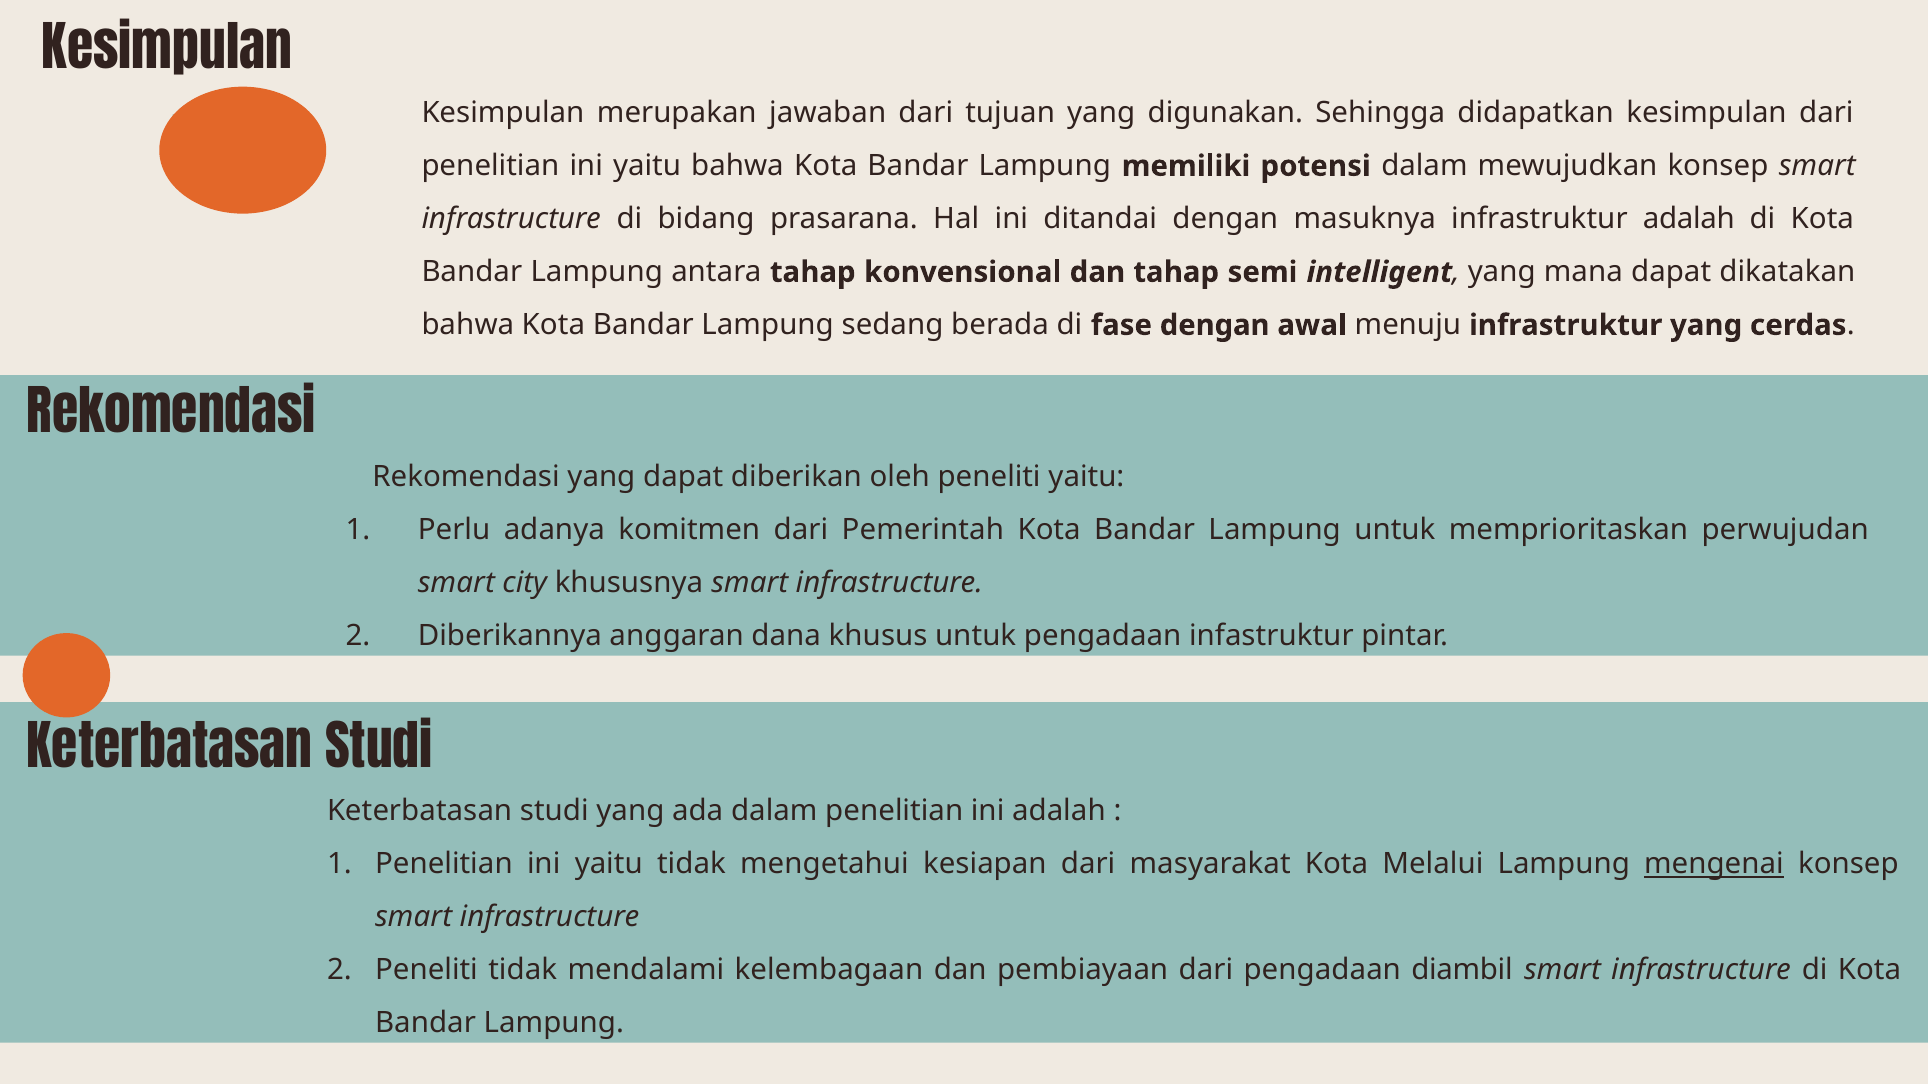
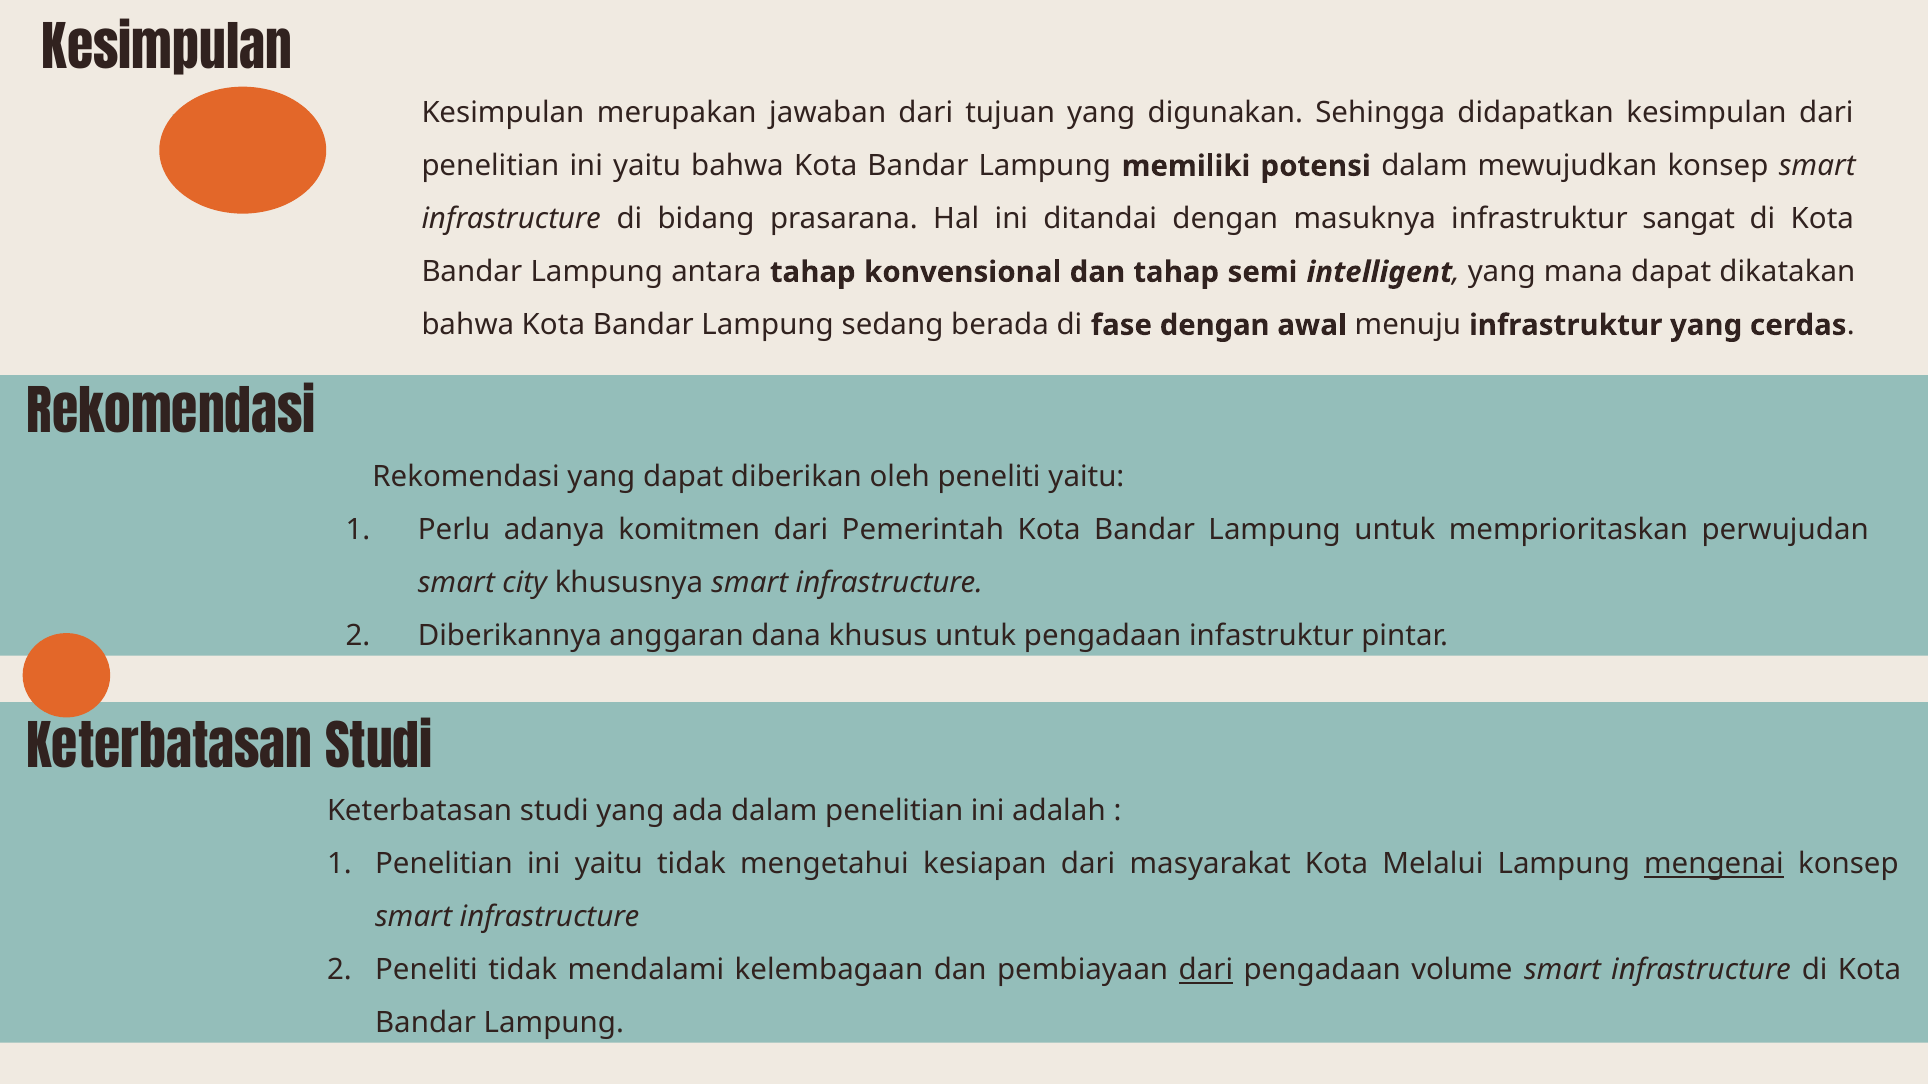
infrastruktur adalah: adalah -> sangat
dari at (1206, 971) underline: none -> present
diambil: diambil -> volume
